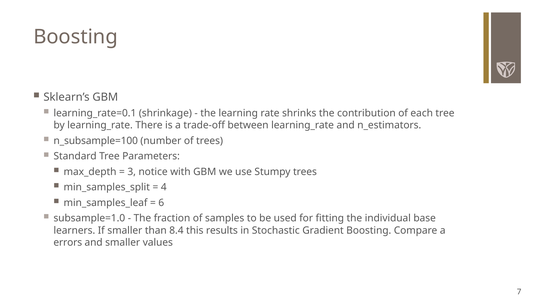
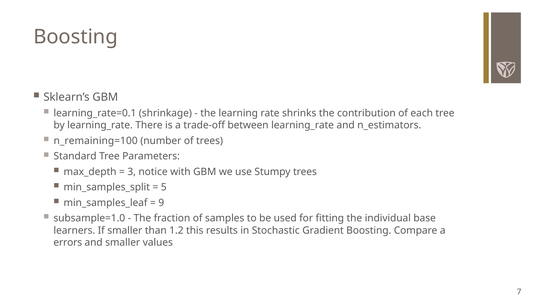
n_subsample=100: n_subsample=100 -> n_remaining=100
4: 4 -> 5
6: 6 -> 9
8.4: 8.4 -> 1.2
